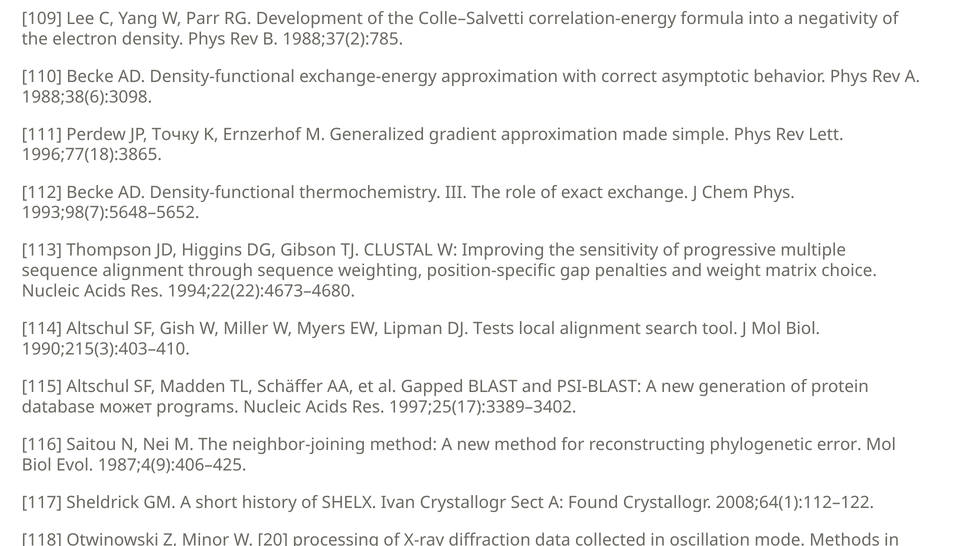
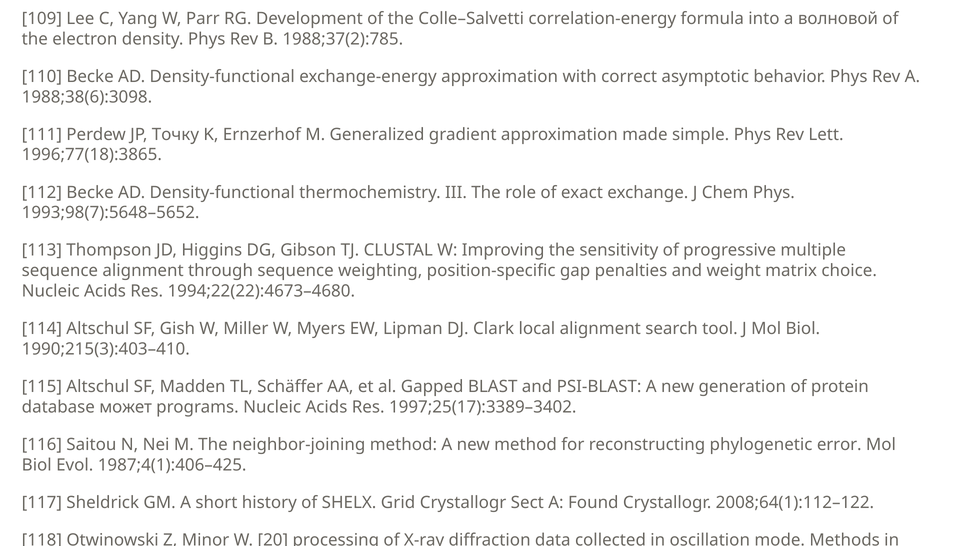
negativity: negativity -> волновой
Tests: Tests -> Clark
1987;4(9):406–425: 1987;4(9):406–425 -> 1987;4(1):406–425
Ivan: Ivan -> Grid
